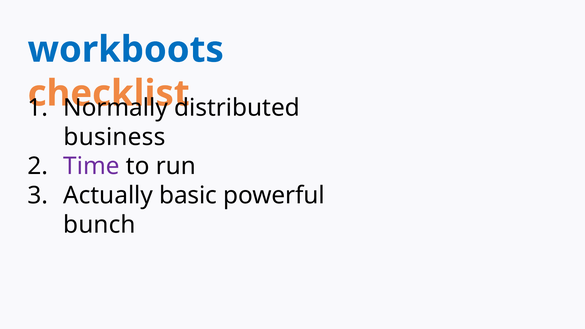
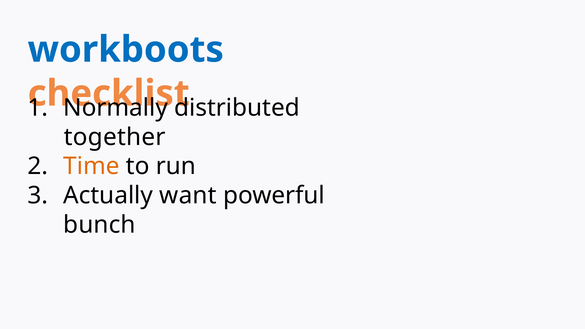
business: business -> together
Time colour: purple -> orange
basic: basic -> want
